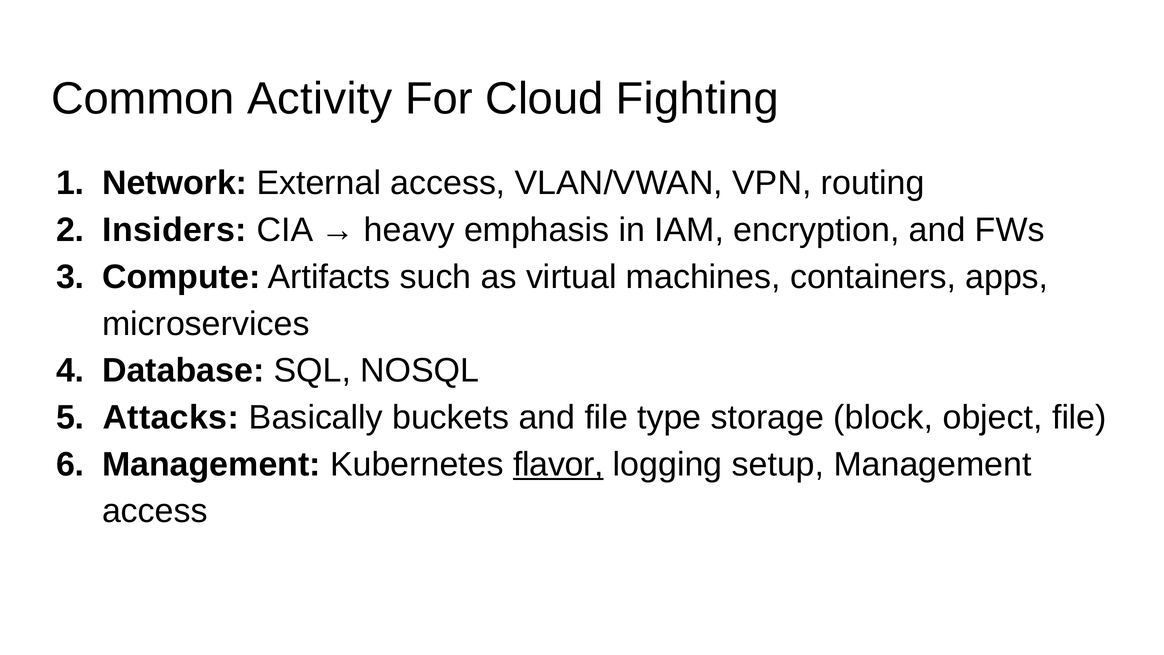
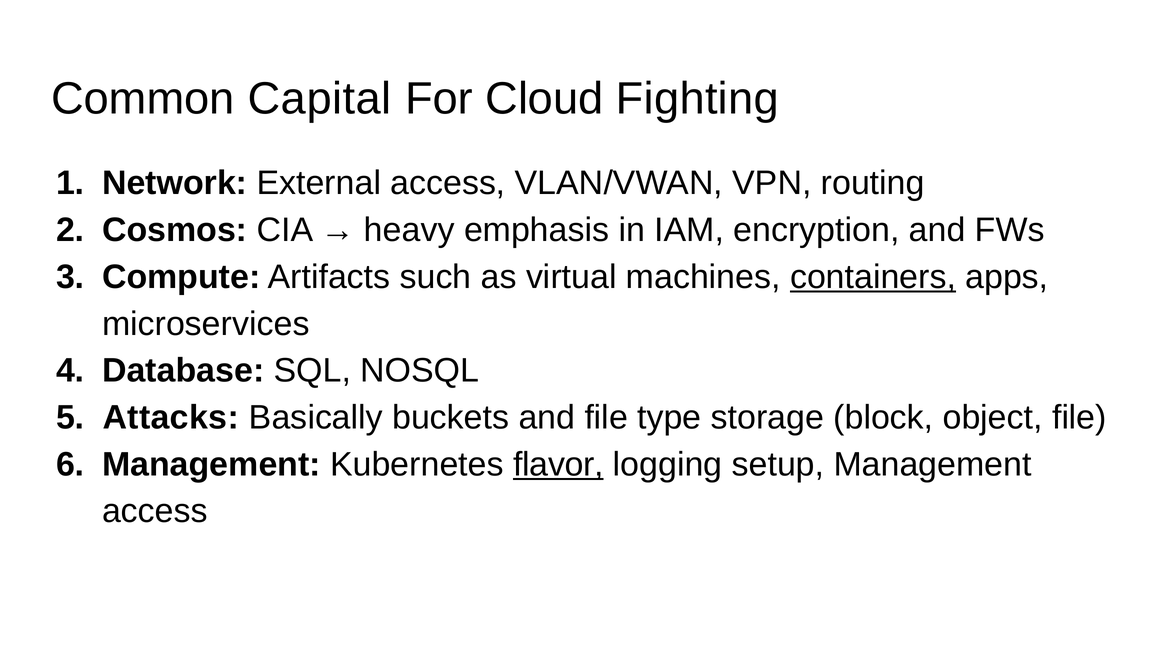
Activity: Activity -> Capital
Insiders: Insiders -> Cosmos
containers underline: none -> present
